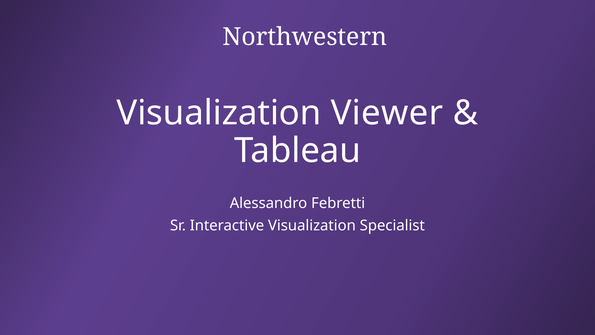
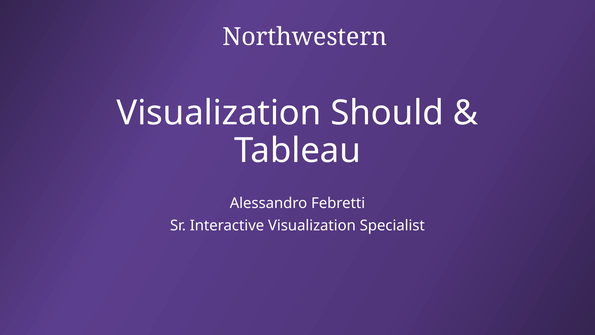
Viewer: Viewer -> Should
